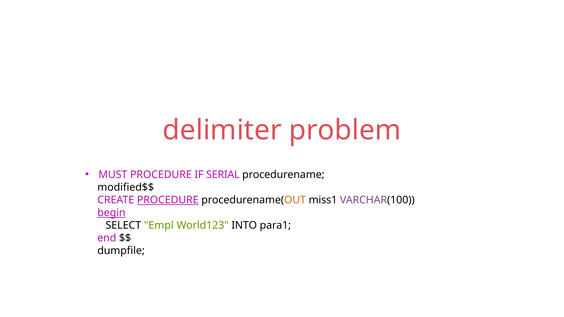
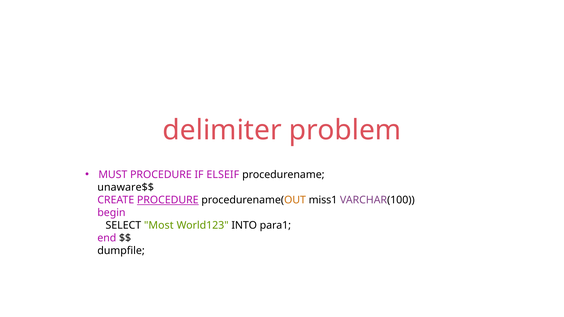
SERIAL: SERIAL -> ELSEIF
modified$$: modified$$ -> unaware$$
begin underline: present -> none
Empl: Empl -> Most
